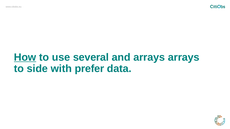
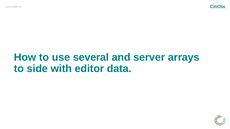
How underline: present -> none
and arrays: arrays -> server
prefer: prefer -> editor
